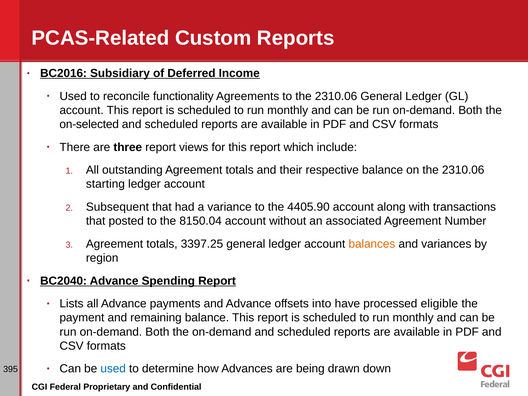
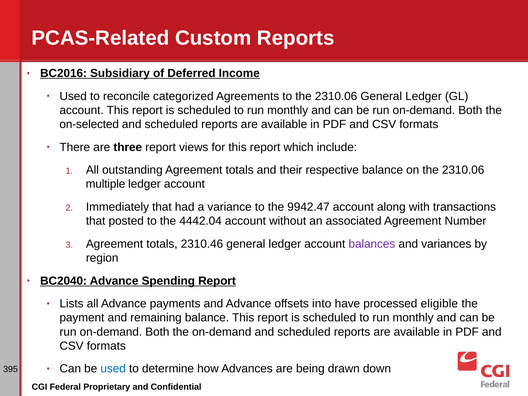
functionality: functionality -> categorized
starting: starting -> multiple
Subsequent: Subsequent -> Immediately
4405.90: 4405.90 -> 9942.47
8150.04: 8150.04 -> 4442.04
3397.25: 3397.25 -> 2310.46
balances colour: orange -> purple
